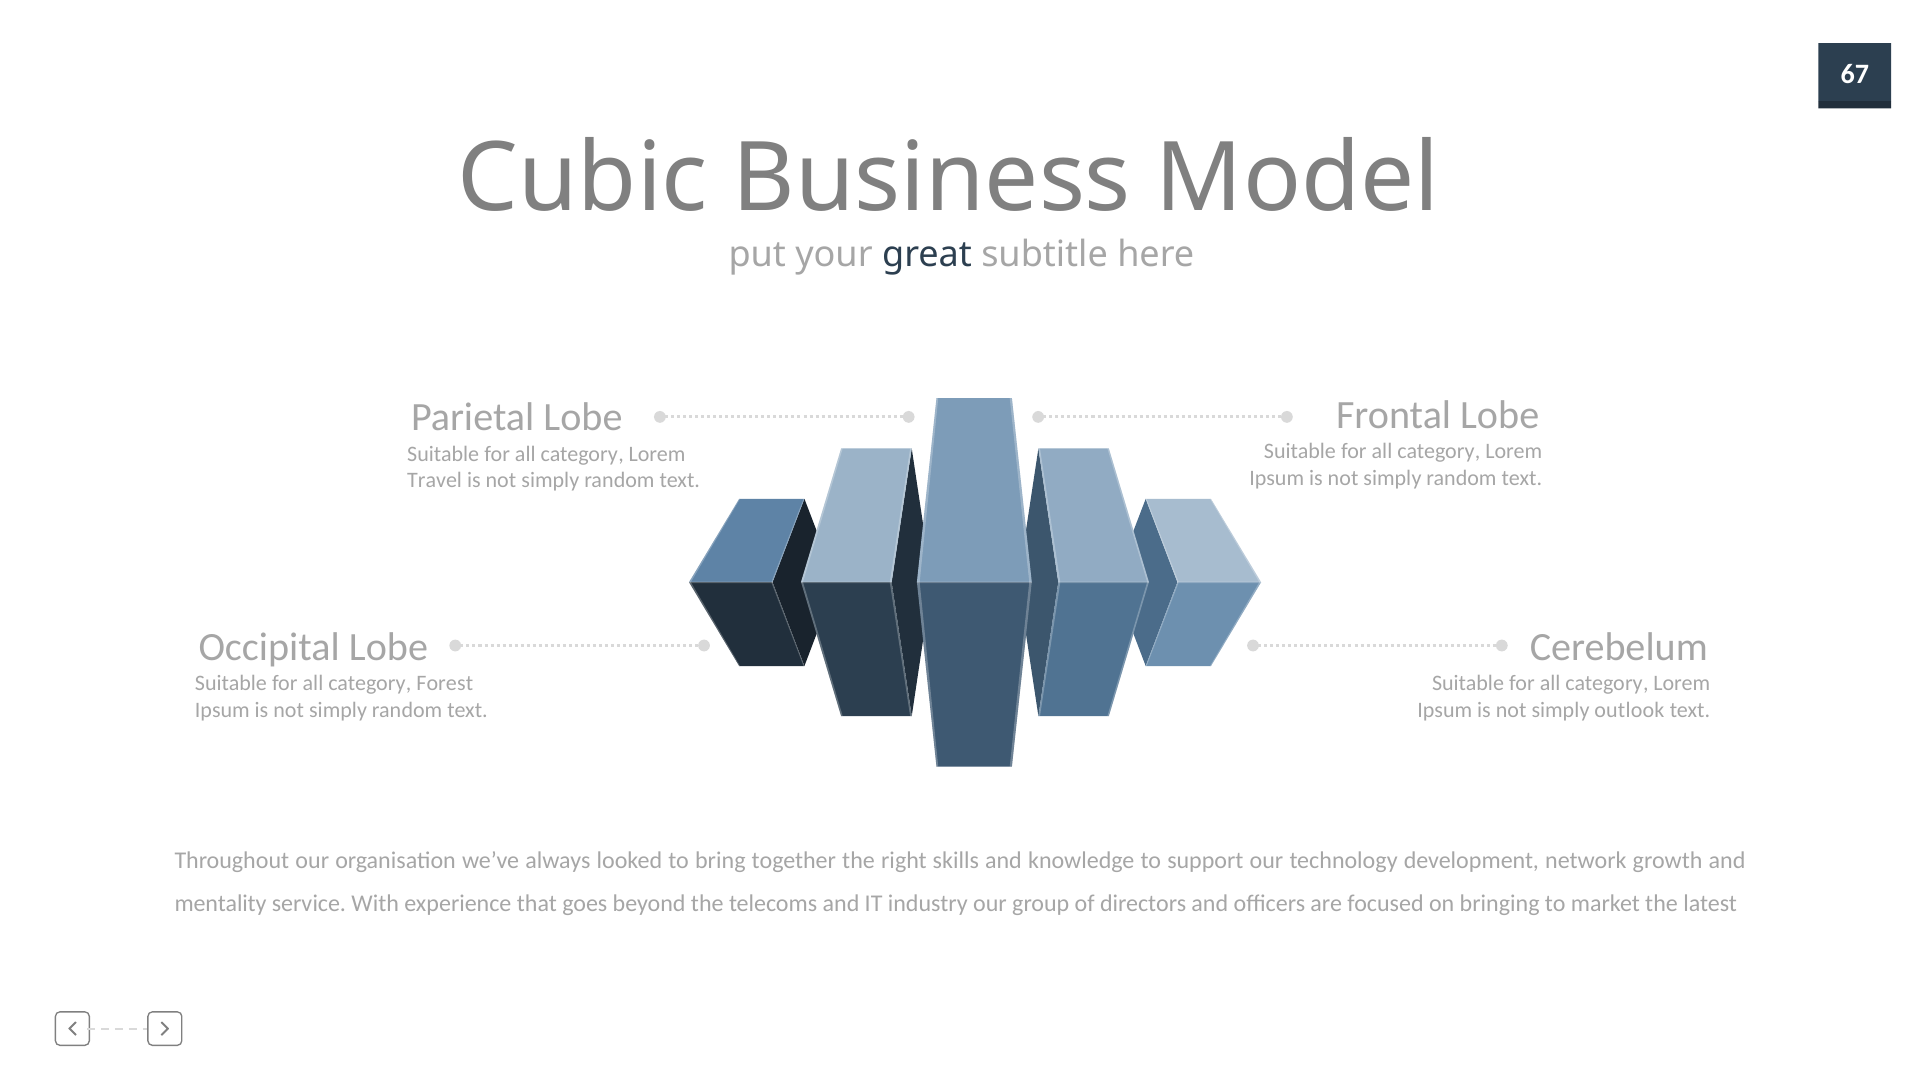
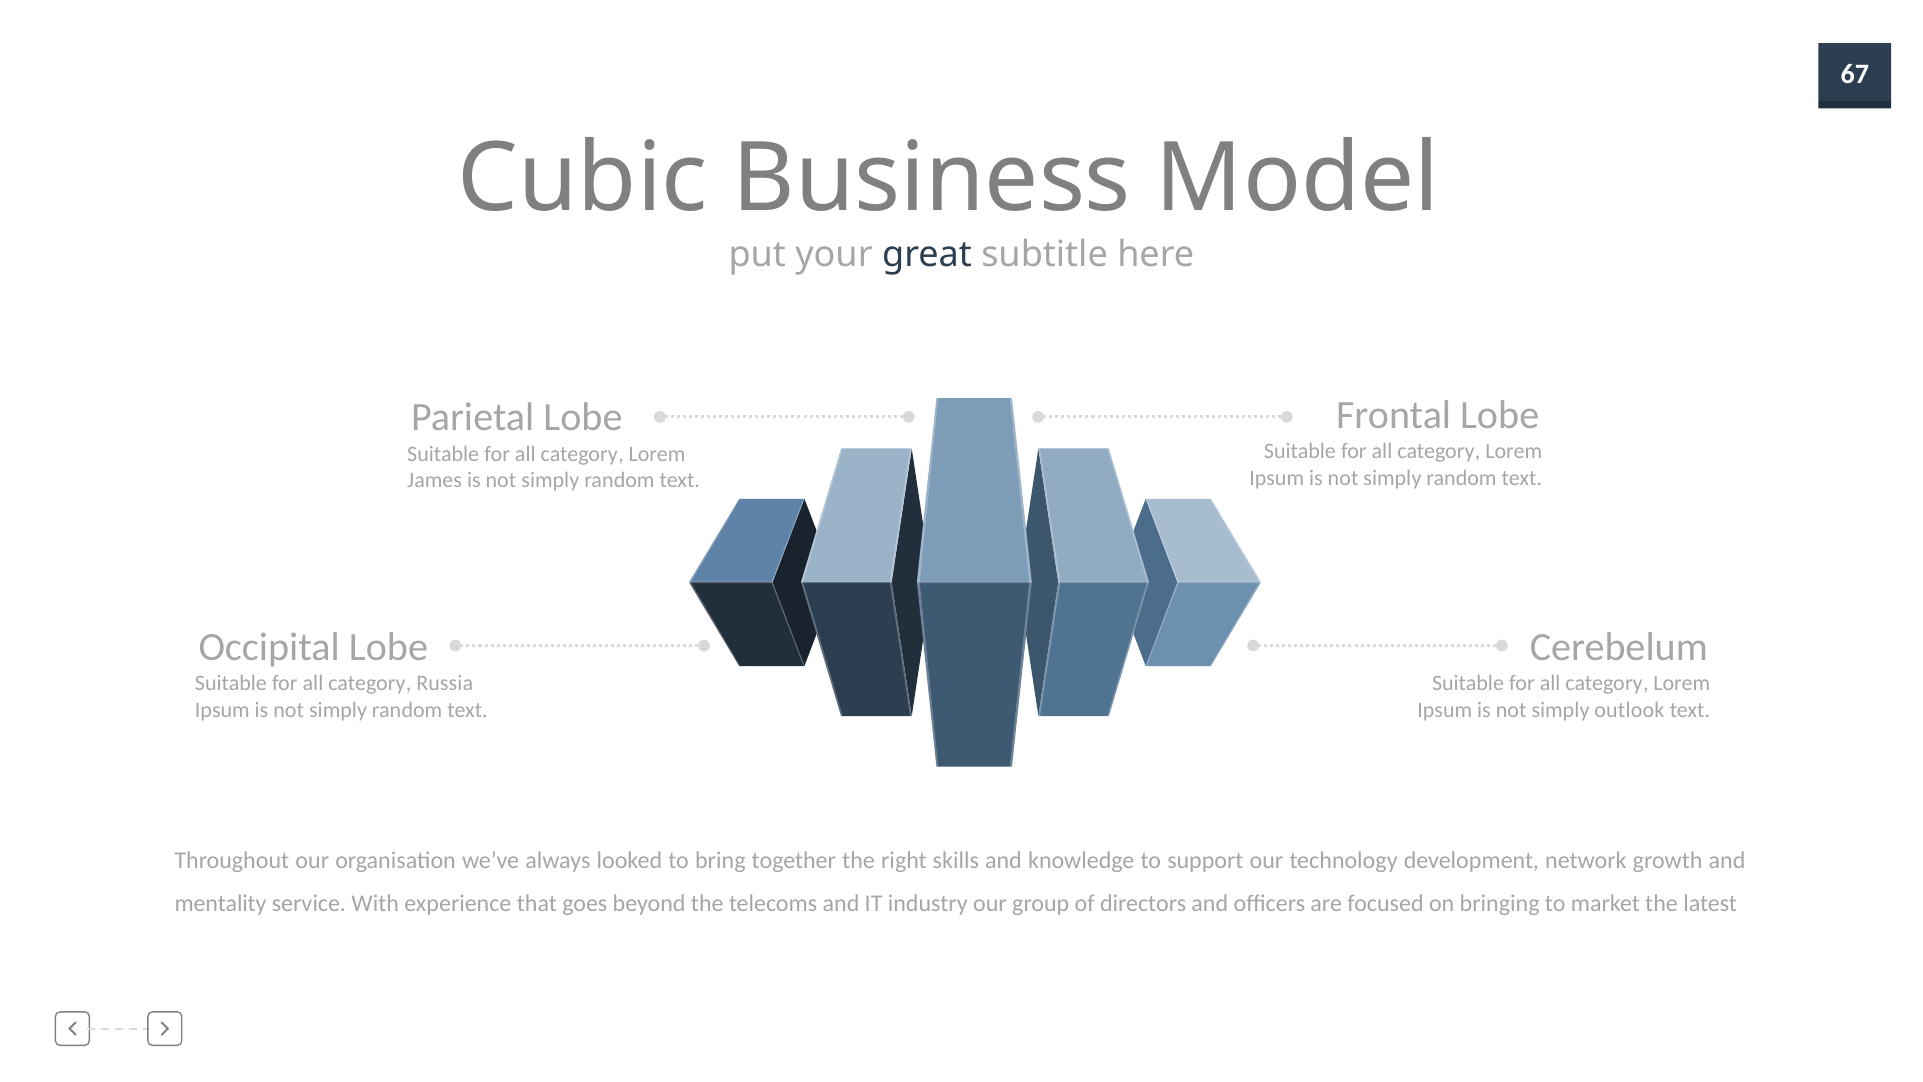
Travel: Travel -> James
Forest: Forest -> Russia
